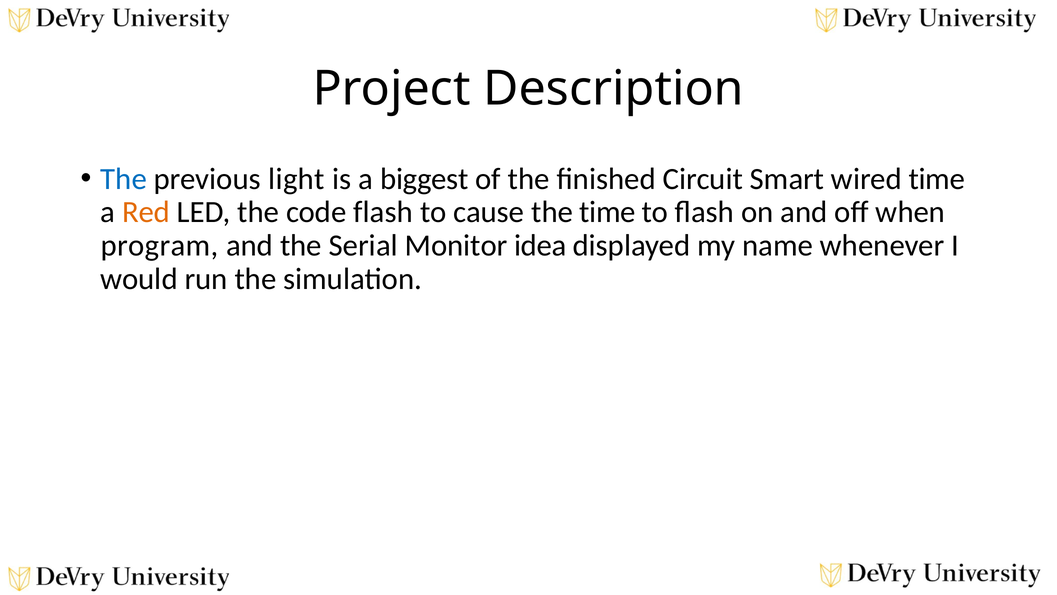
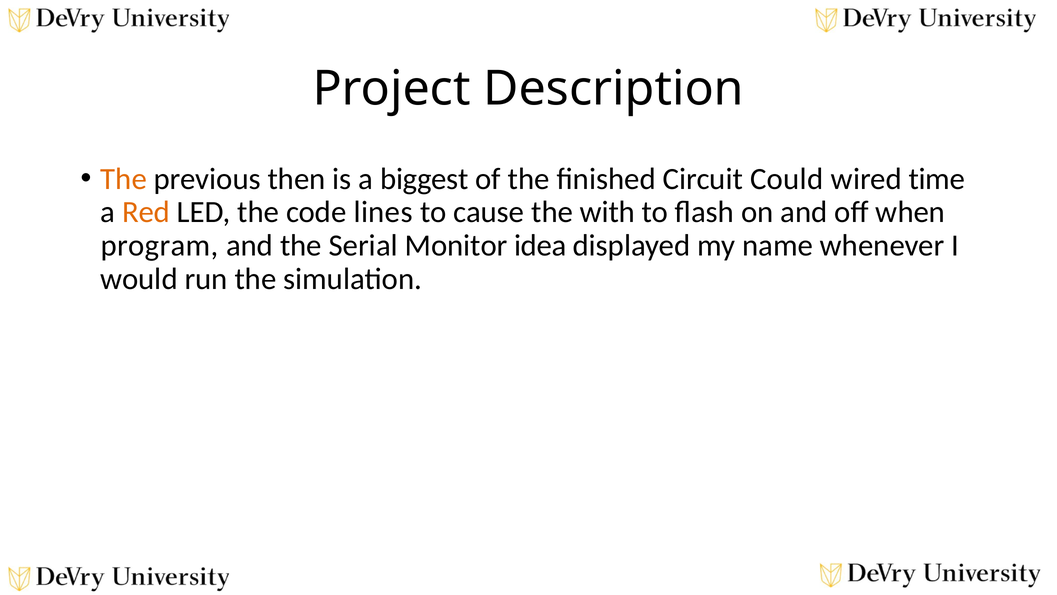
The at (124, 179) colour: blue -> orange
light: light -> then
Smart: Smart -> Could
code flash: flash -> lines
the time: time -> with
